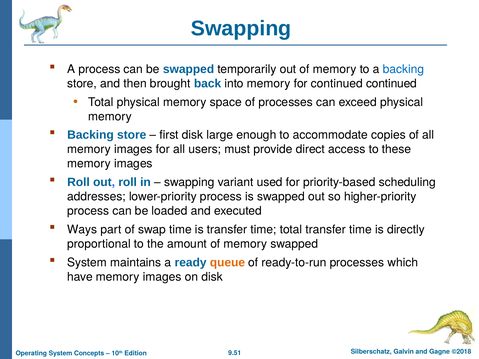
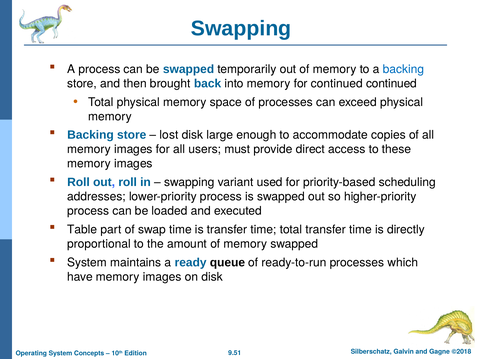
first: first -> lost
Ways: Ways -> Table
queue colour: orange -> black
